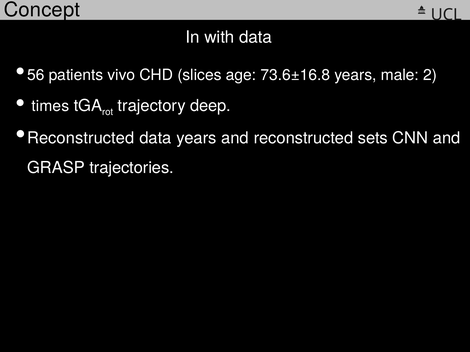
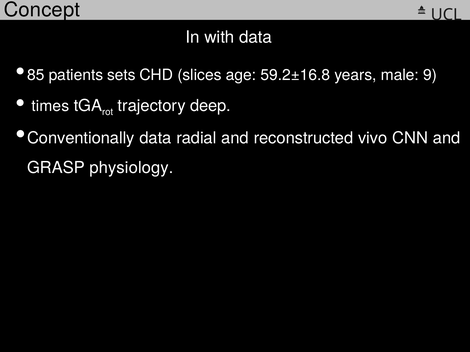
56: 56 -> 85
vivo: vivo -> sets
73.6±16.8: 73.6±16.8 -> 59.2±16.8
2: 2 -> 9
Reconstructed at (81, 138): Reconstructed -> Conventionally
data years: years -> radial
sets: sets -> vivo
trajectories: trajectories -> physiology
